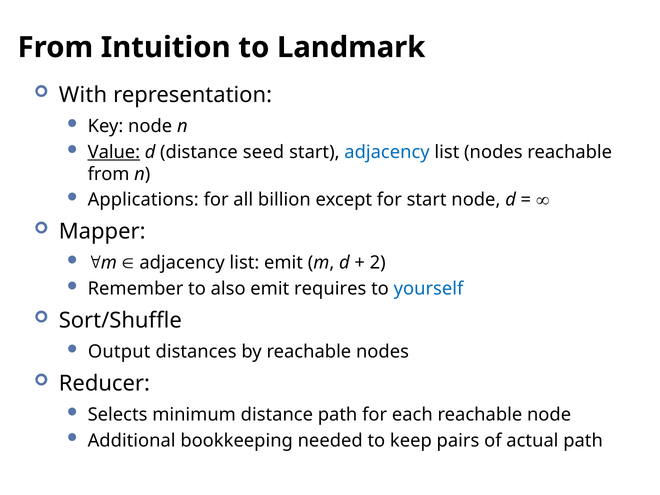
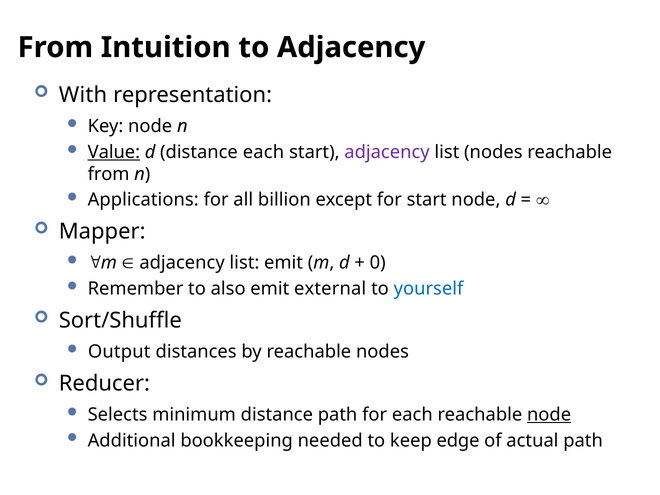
to Landmark: Landmark -> Adjacency
distance seed: seed -> each
adjacency at (387, 152) colour: blue -> purple
2: 2 -> 0
requires: requires -> external
node at (549, 415) underline: none -> present
pairs: pairs -> edge
